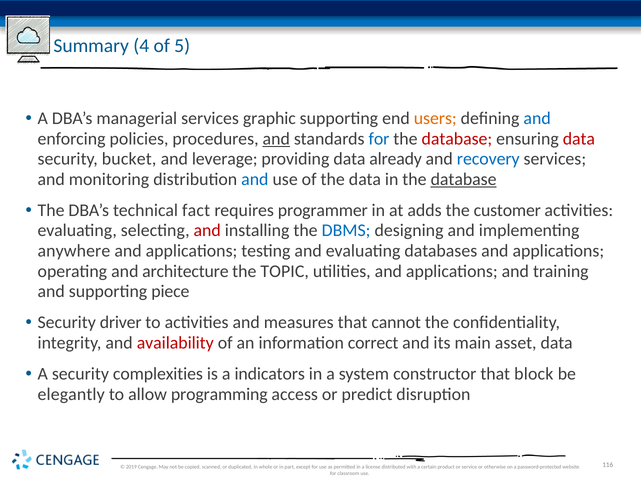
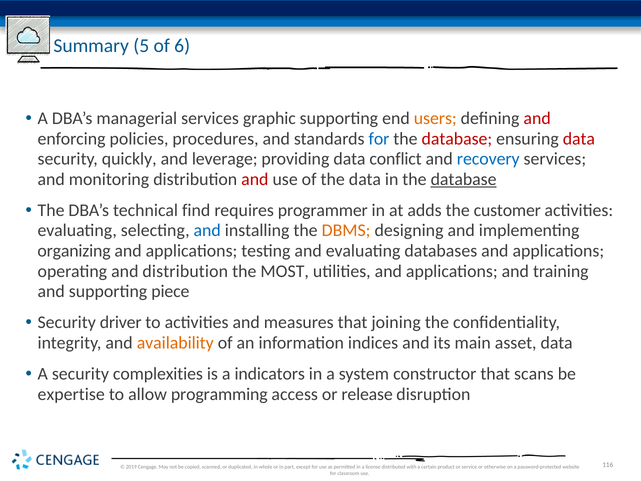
4: 4 -> 5
5: 5 -> 6
and at (537, 118) colour: blue -> red
and at (276, 139) underline: present -> none
bucket: bucket -> quickly
already: already -> conflict
and at (255, 179) colour: blue -> red
fact: fact -> find
and at (207, 230) colour: red -> blue
DBMS colour: blue -> orange
anywhere: anywhere -> organizing
and architecture: architecture -> distribution
TOPIC: TOPIC -> MOST
cannot: cannot -> joining
availability colour: red -> orange
correct: correct -> indices
block: block -> scans
elegantly: elegantly -> expertise
predict: predict -> release
